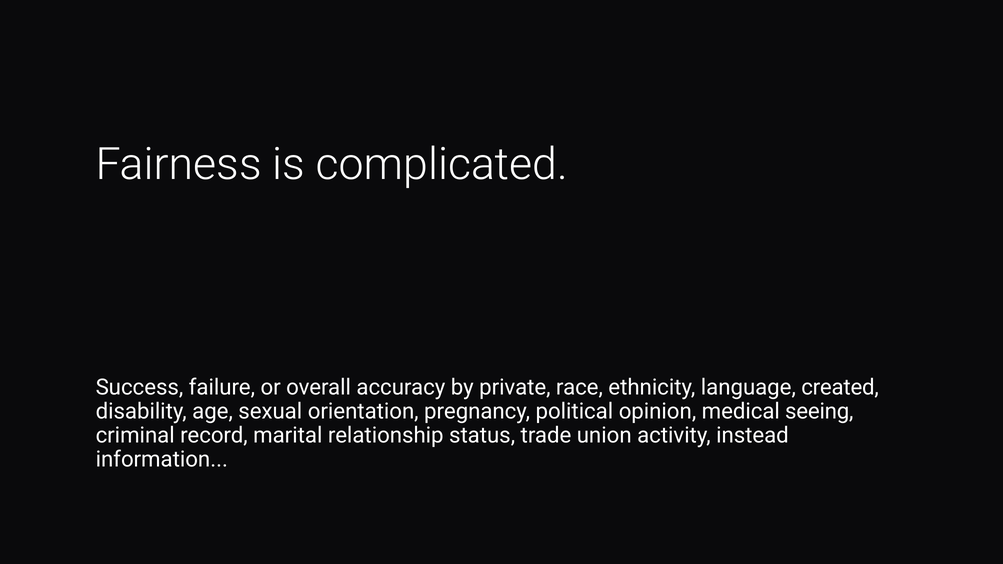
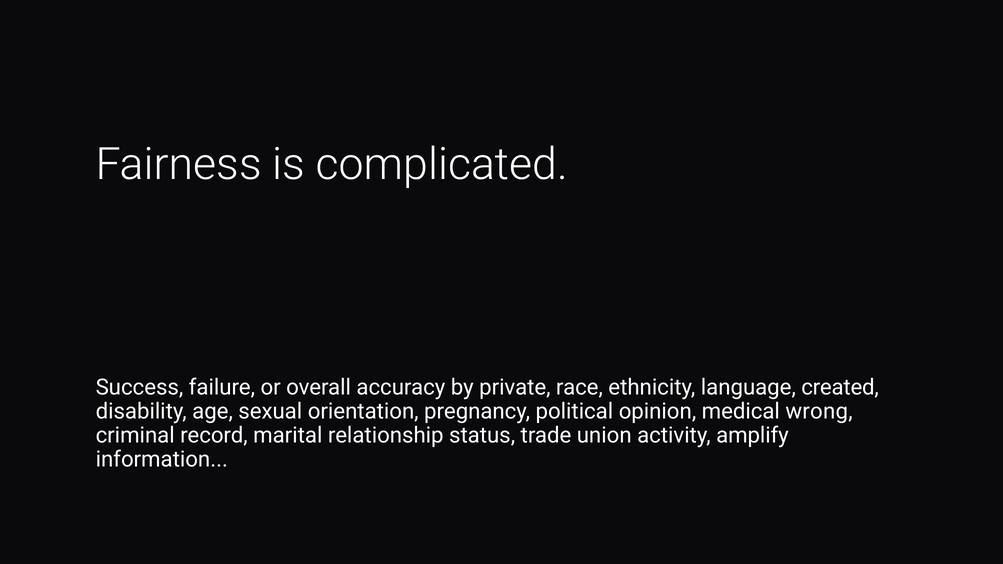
seeing: seeing -> wrong
instead: instead -> amplify
